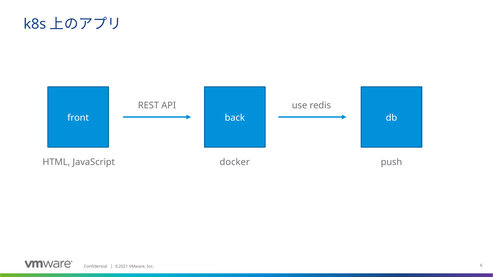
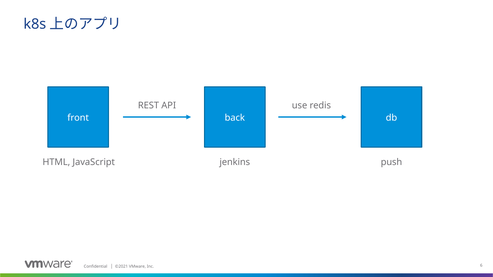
docker: docker -> jenkins
